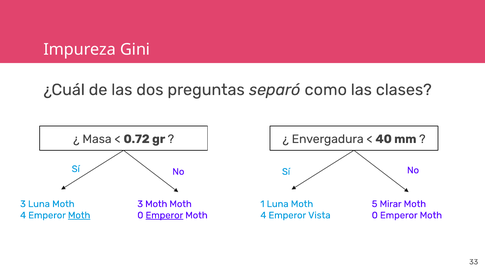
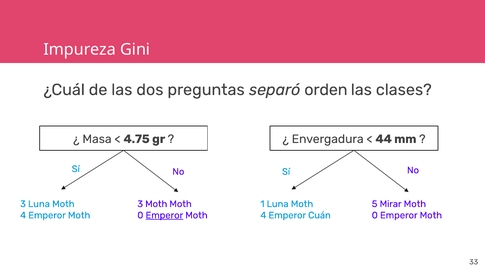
como: como -> orden
0.72: 0.72 -> 4.75
40: 40 -> 44
Moth at (79, 215) underline: present -> none
Vista: Vista -> Cuán
